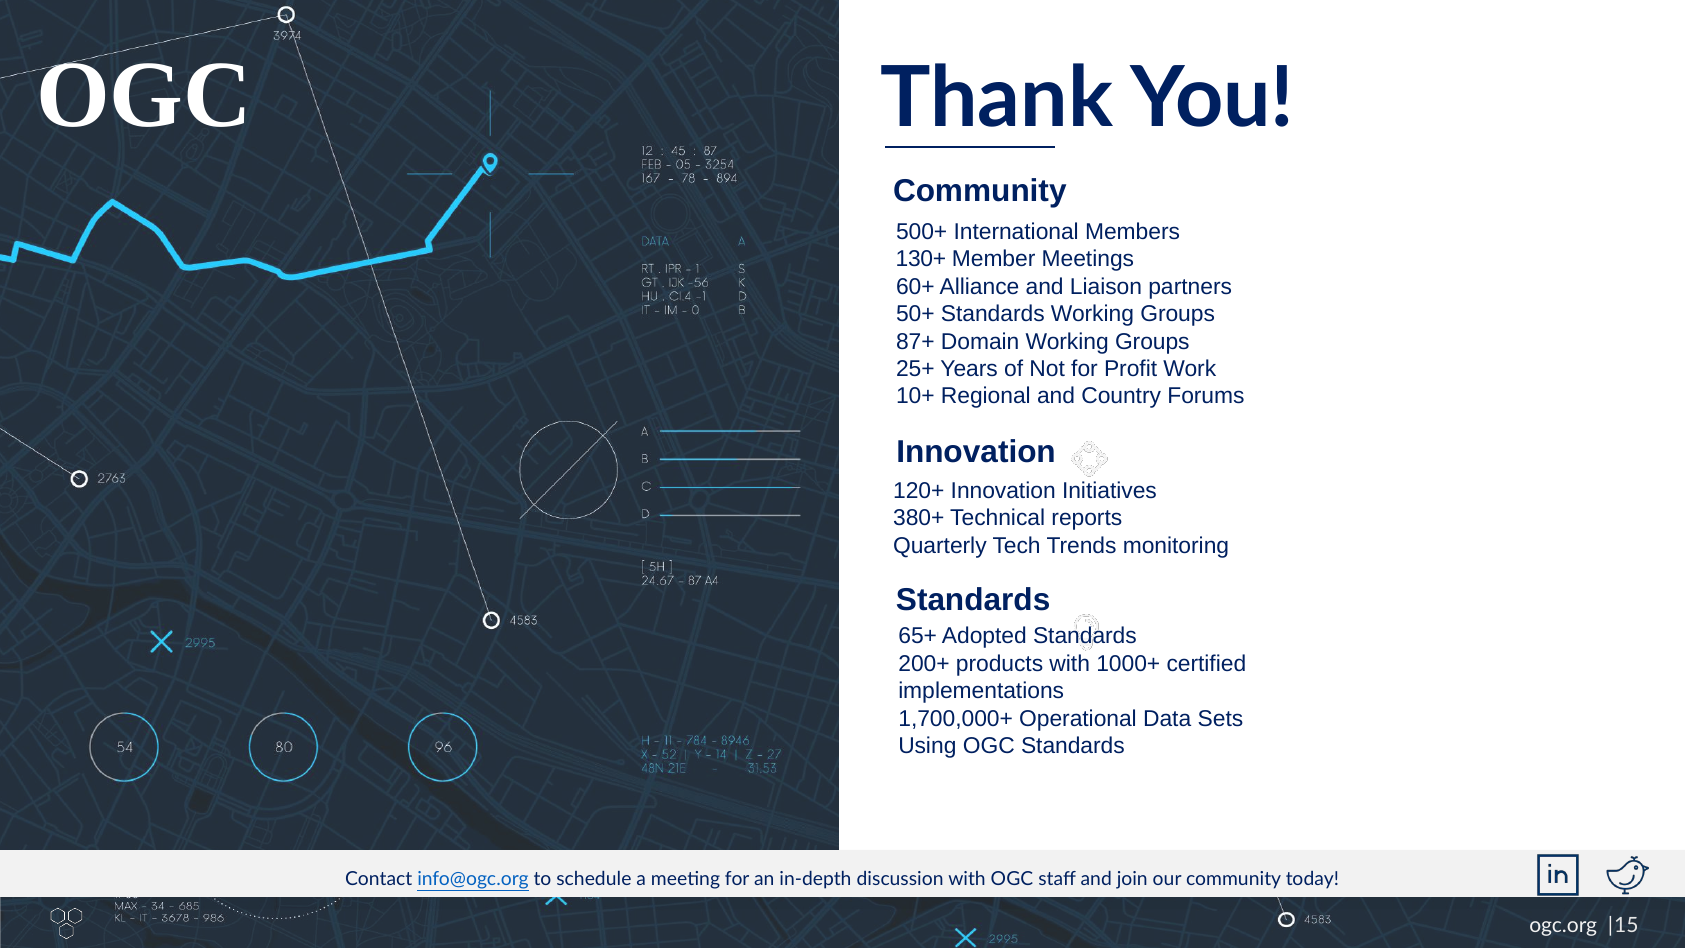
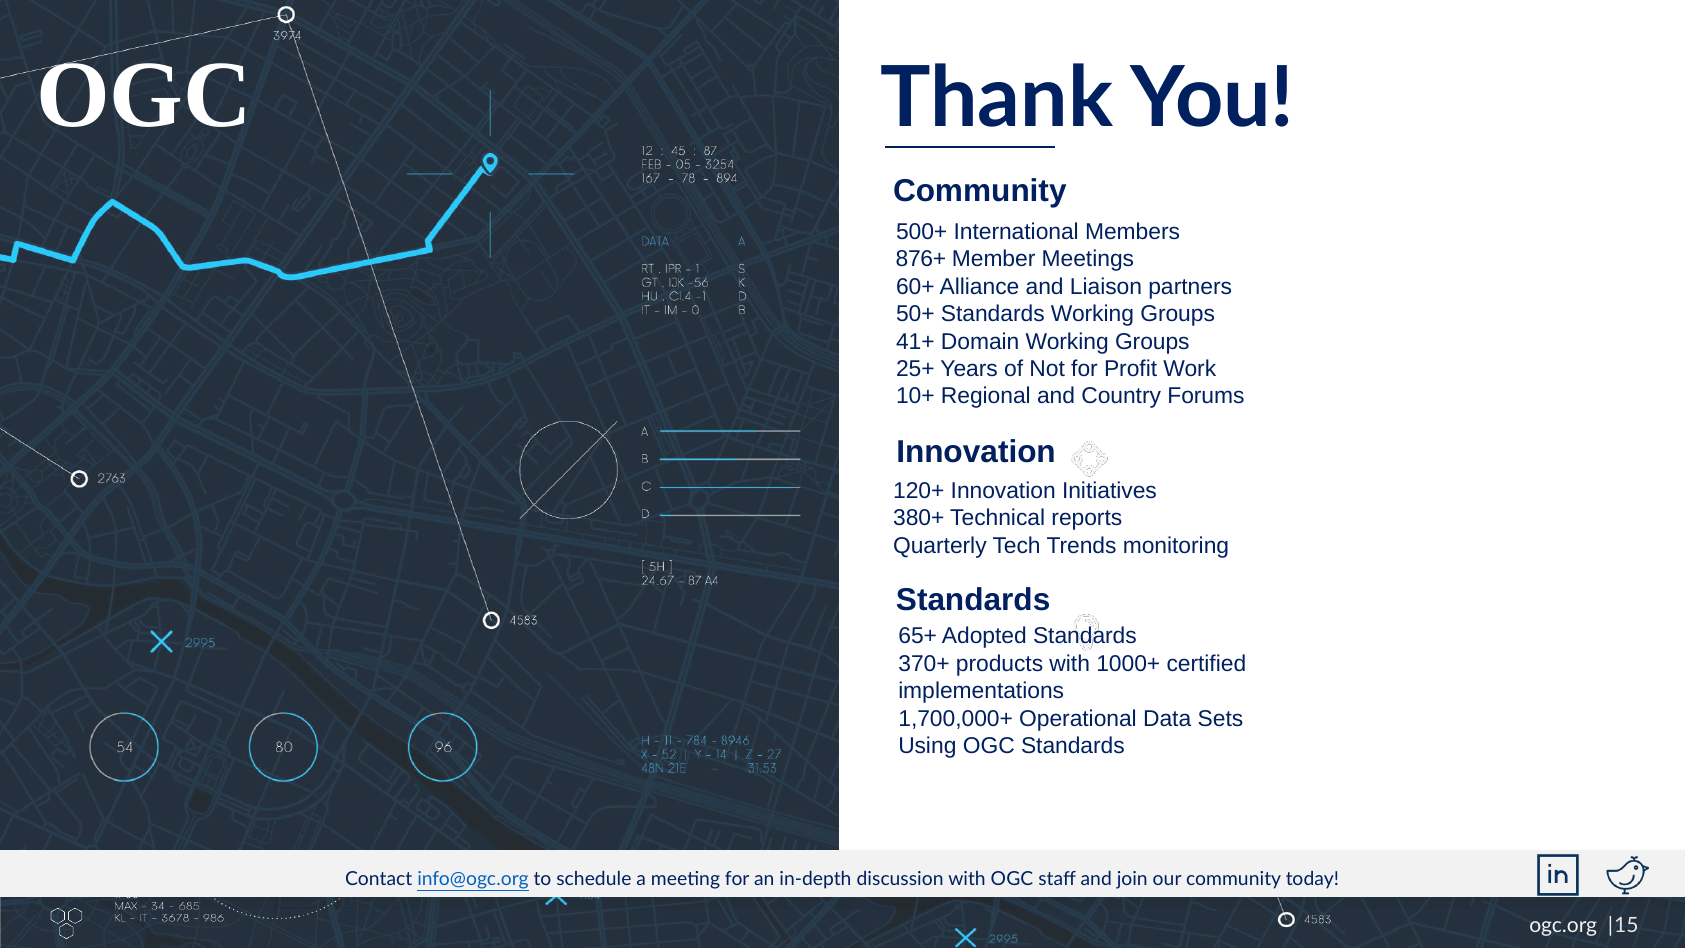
130+: 130+ -> 876+
87+: 87+ -> 41+
200+: 200+ -> 370+
